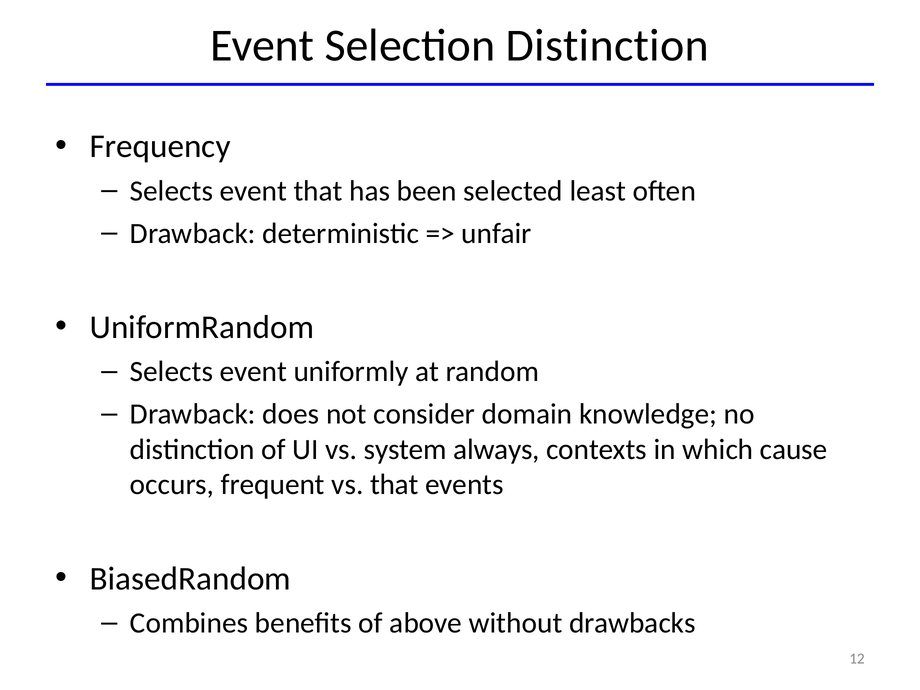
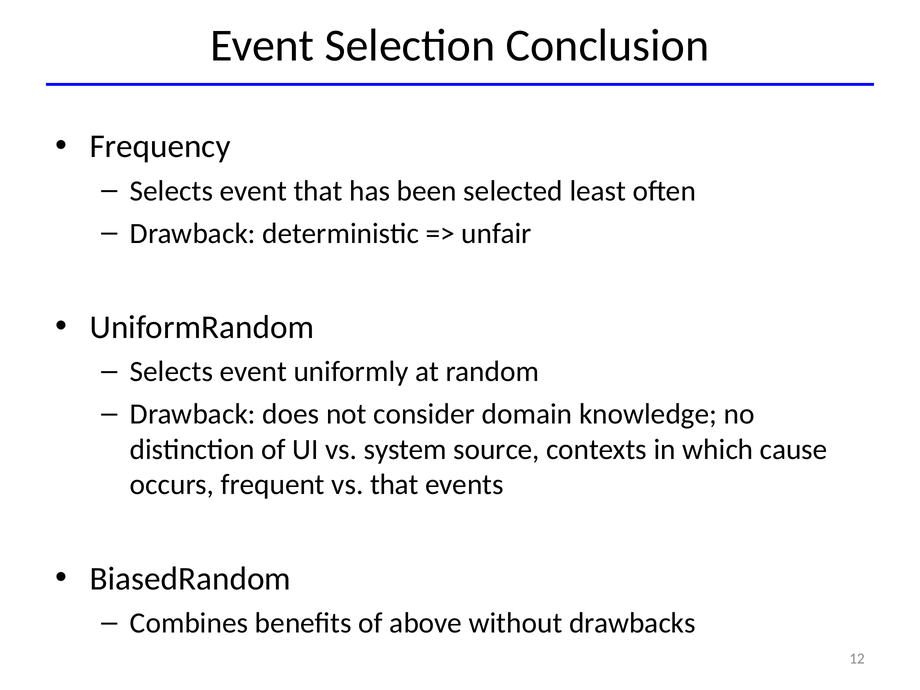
Selection Distinction: Distinction -> Conclusion
always: always -> source
